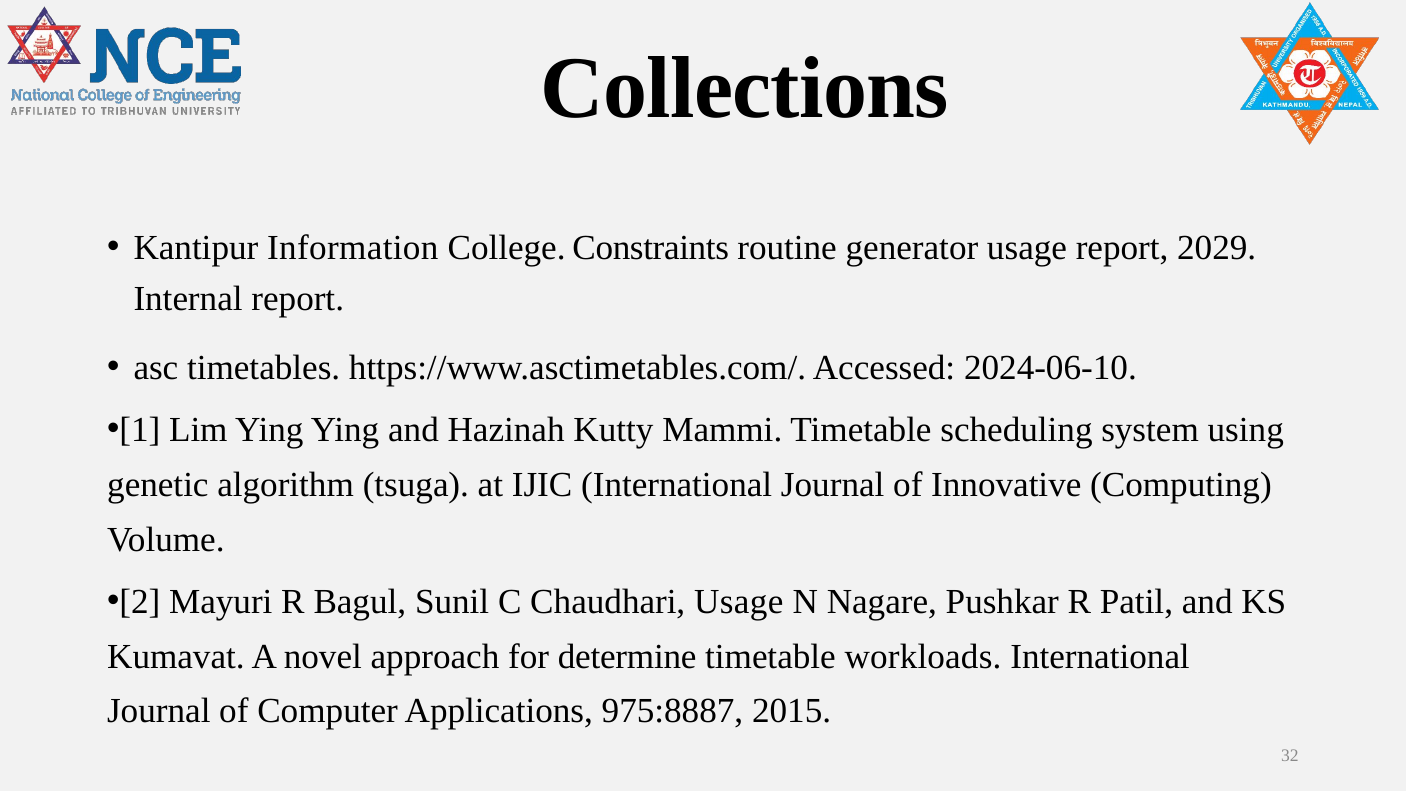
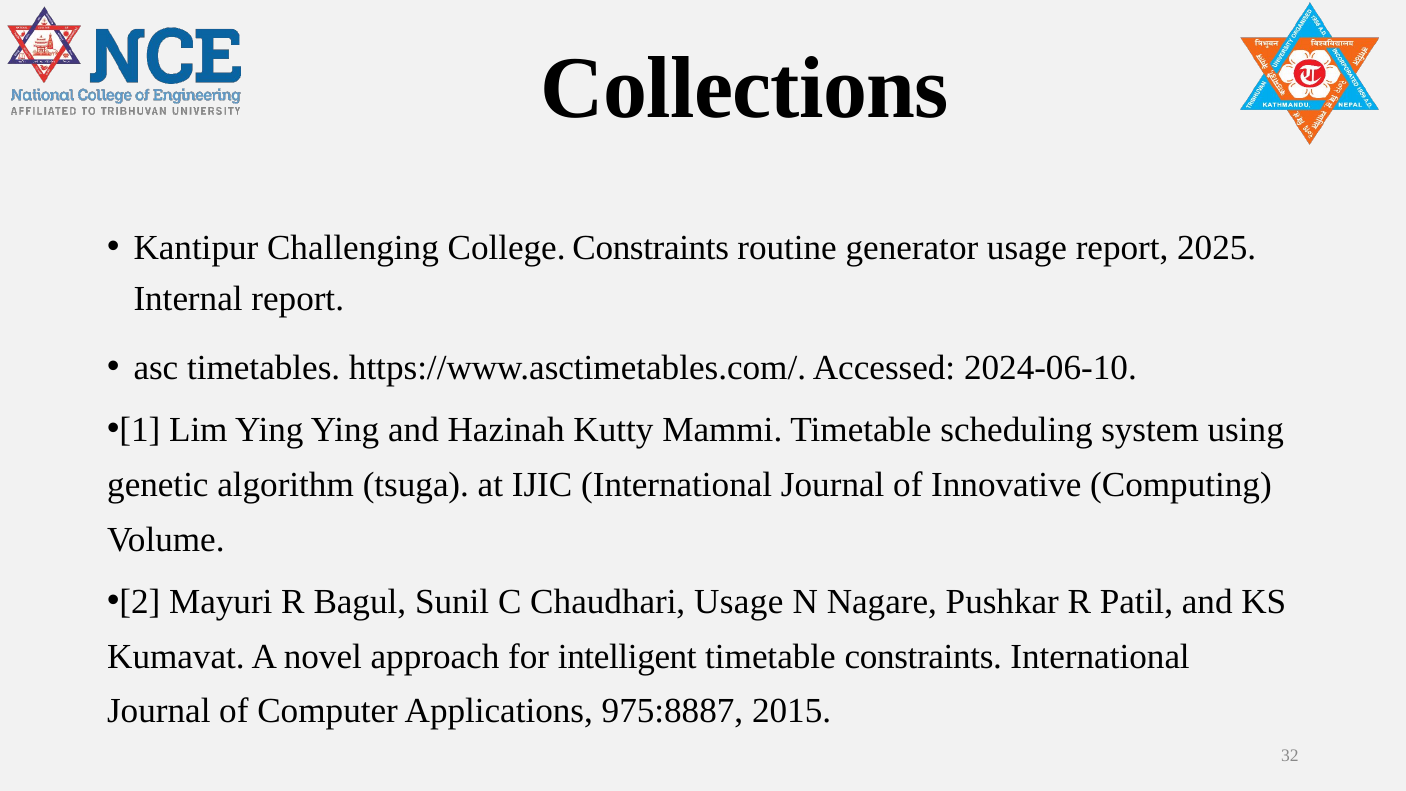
Information: Information -> Challenging
2029: 2029 -> 2025
determine: determine -> intelligent
timetable workloads: workloads -> constraints
